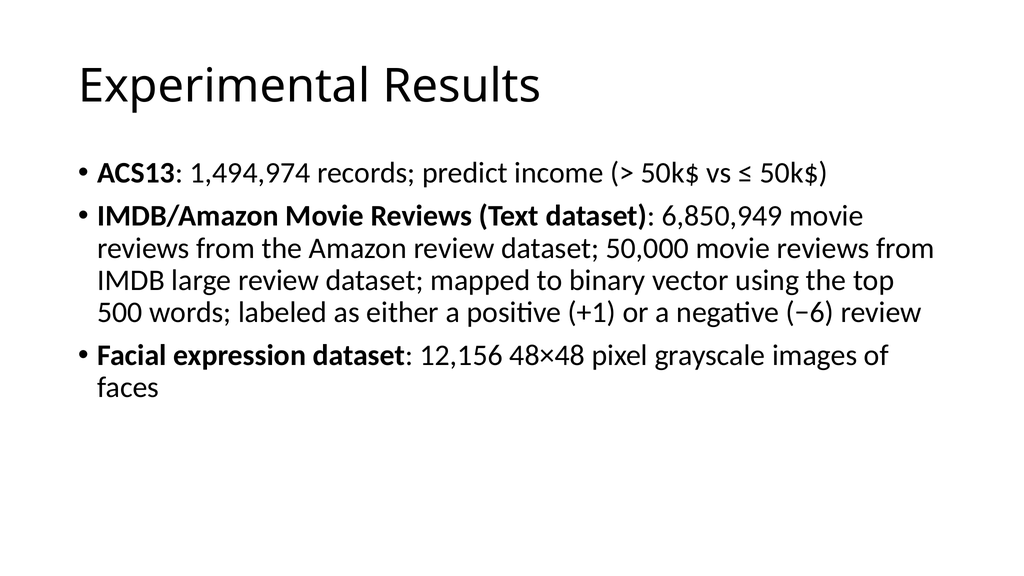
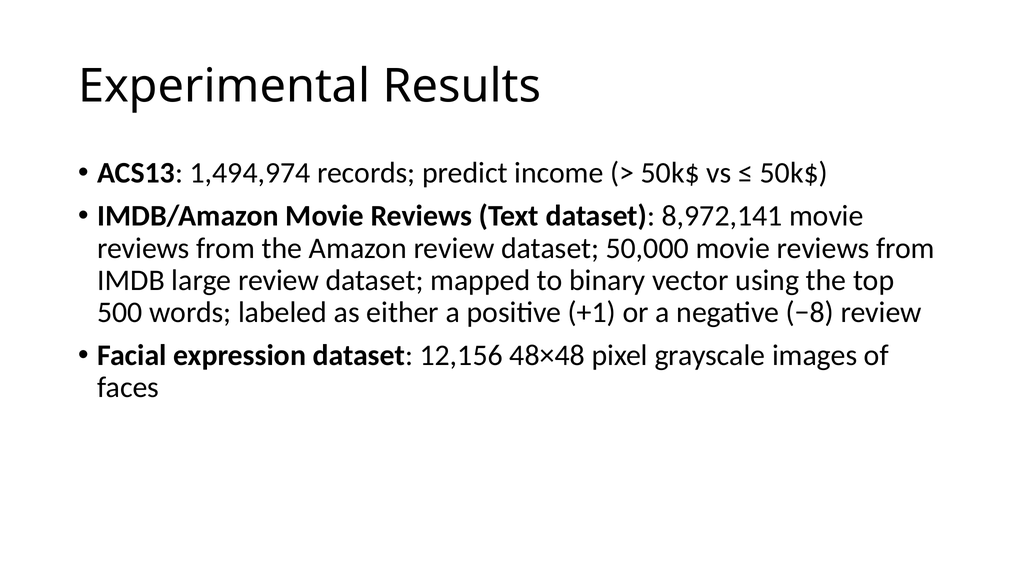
6,850,949: 6,850,949 -> 8,972,141
−6: −6 -> −8
